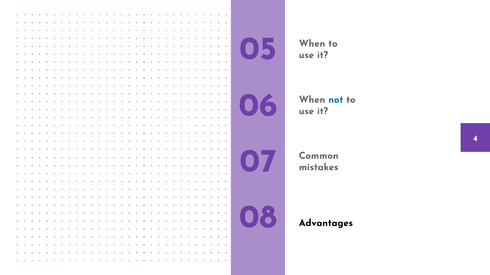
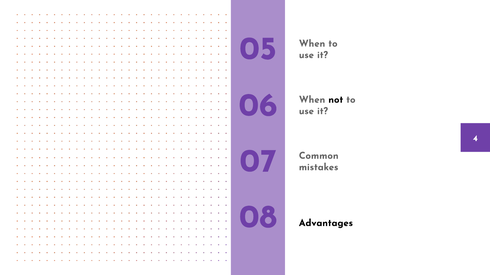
not colour: blue -> black
